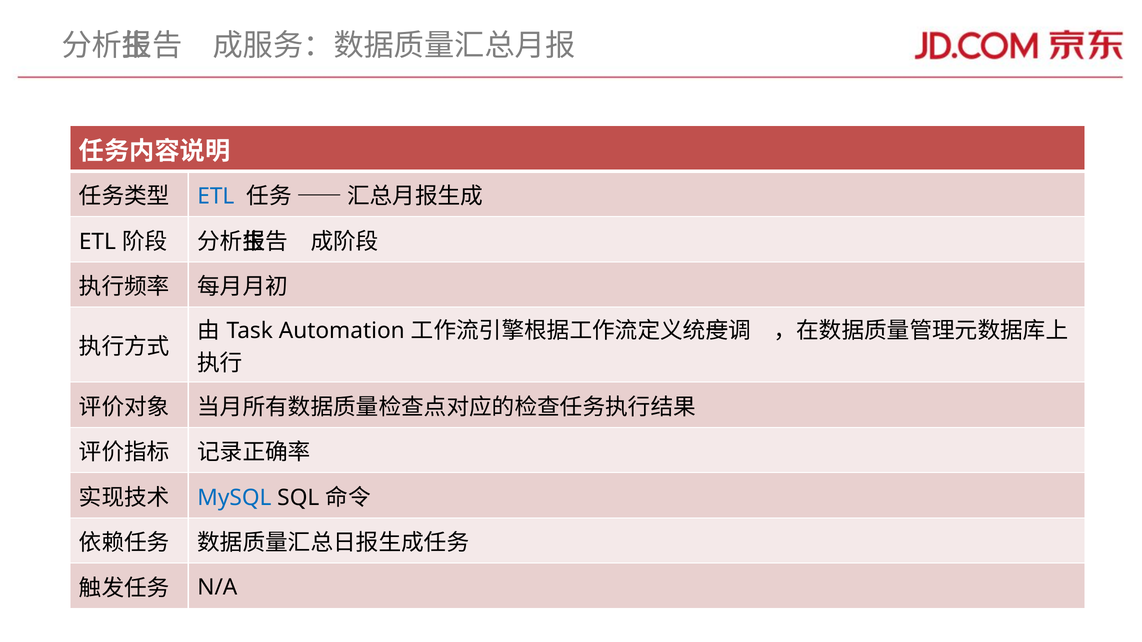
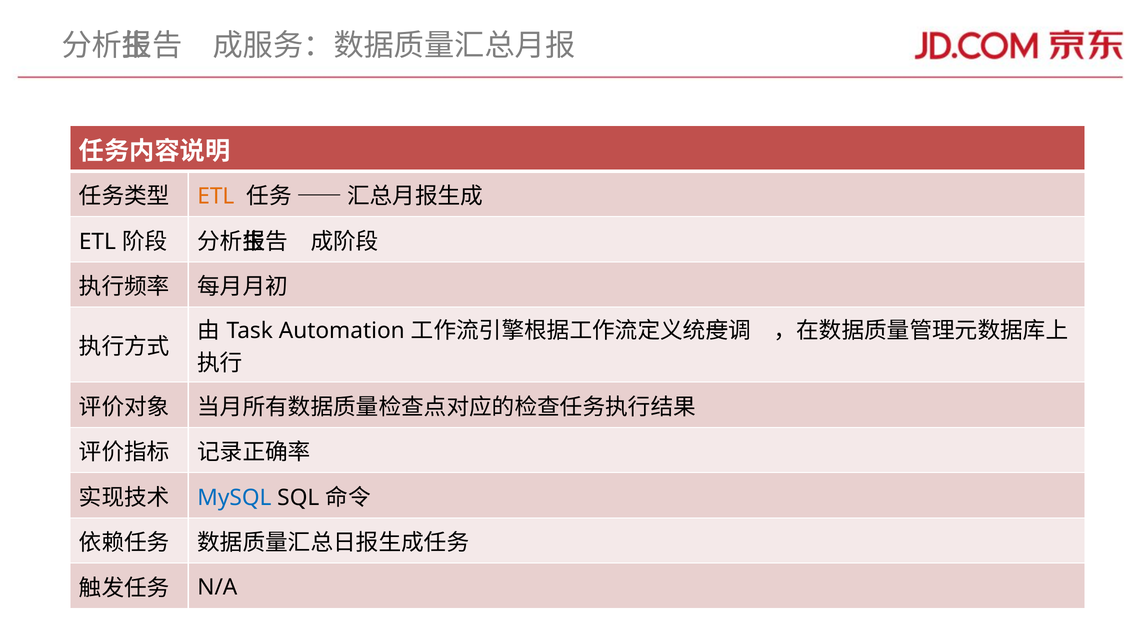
ETL at (216, 196) colour: blue -> orange
